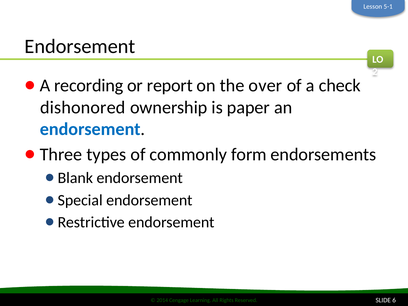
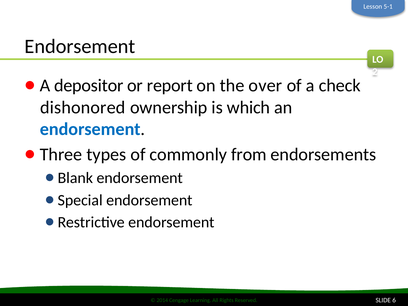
recording: recording -> depositor
paper: paper -> which
form: form -> from
